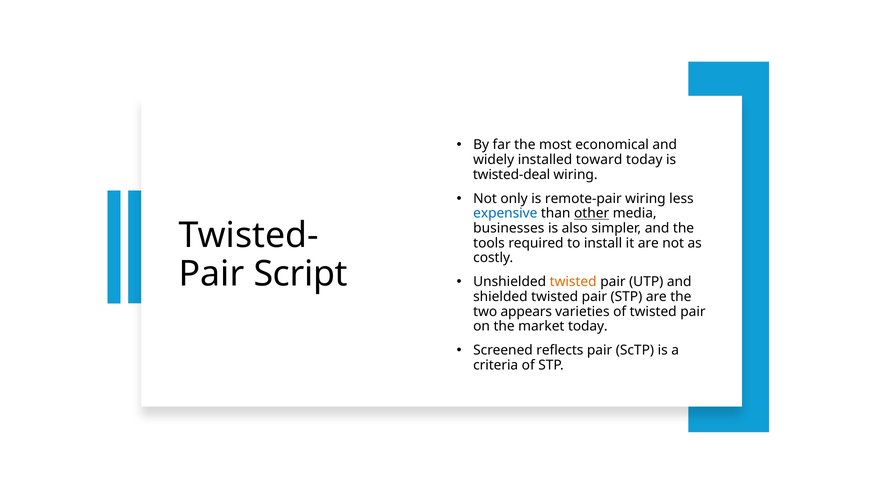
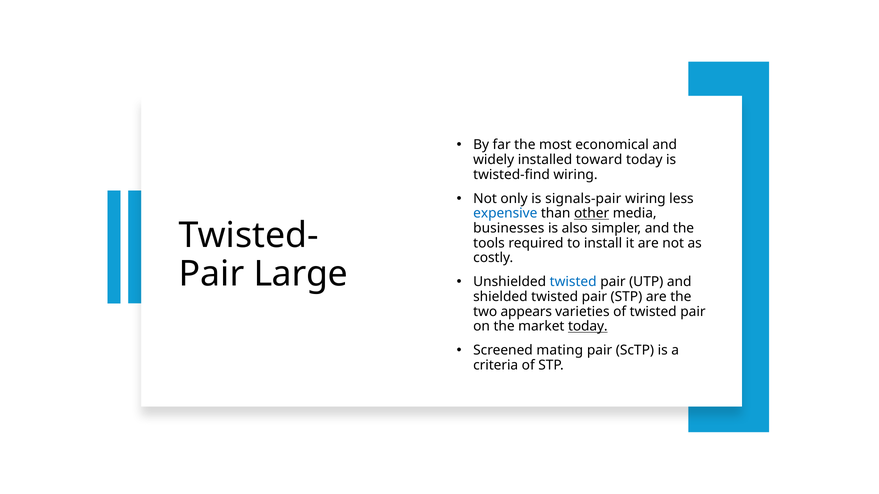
twisted-deal: twisted-deal -> twisted-find
remote-pair: remote-pair -> signals-pair
Script: Script -> Large
twisted at (573, 282) colour: orange -> blue
today at (588, 327) underline: none -> present
reflects: reflects -> mating
